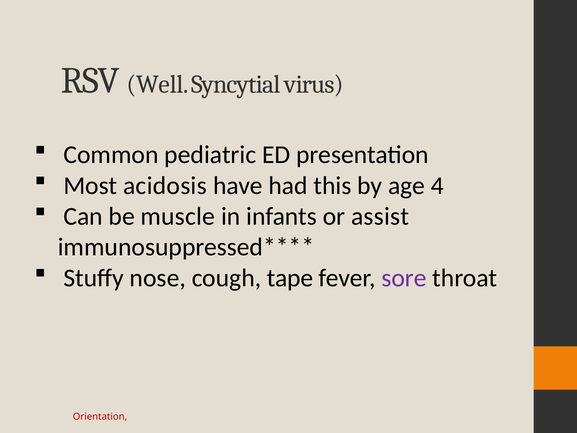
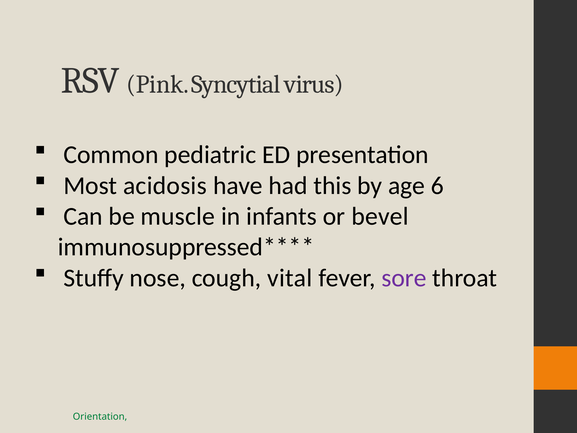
Well: Well -> Pink
4: 4 -> 6
assist: assist -> bevel
tape: tape -> vital
Orientation colour: red -> green
